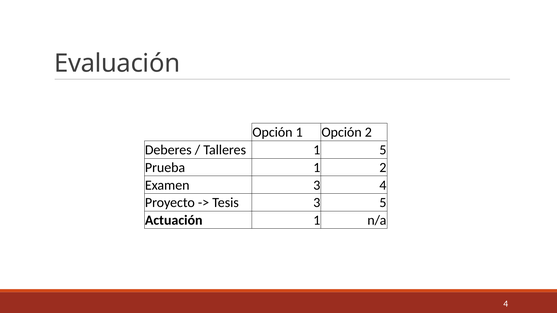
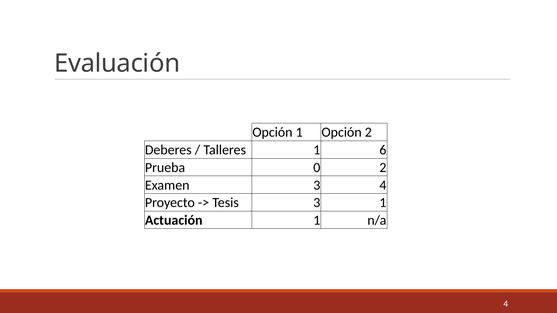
1 5: 5 -> 6
Prueba 1: 1 -> 0
3 5: 5 -> 1
